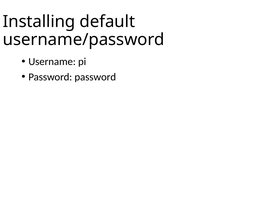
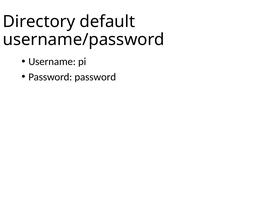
Installing: Installing -> Directory
